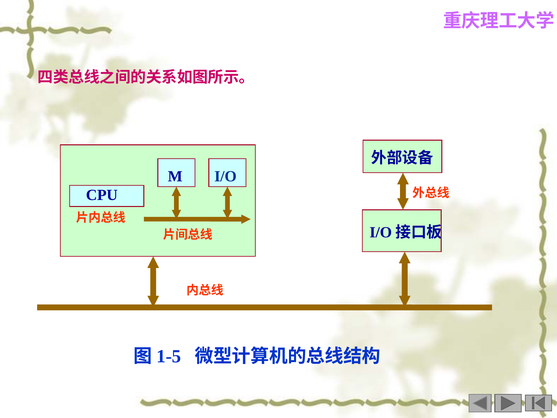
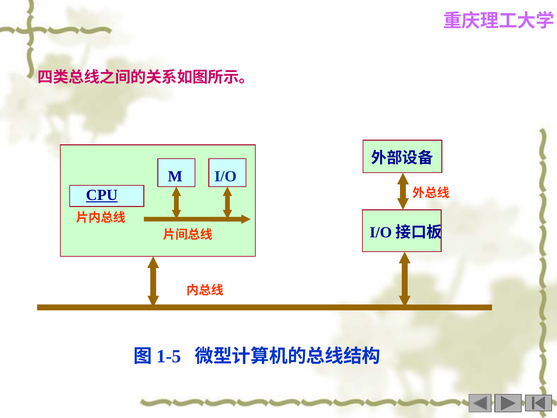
CPU underline: none -> present
